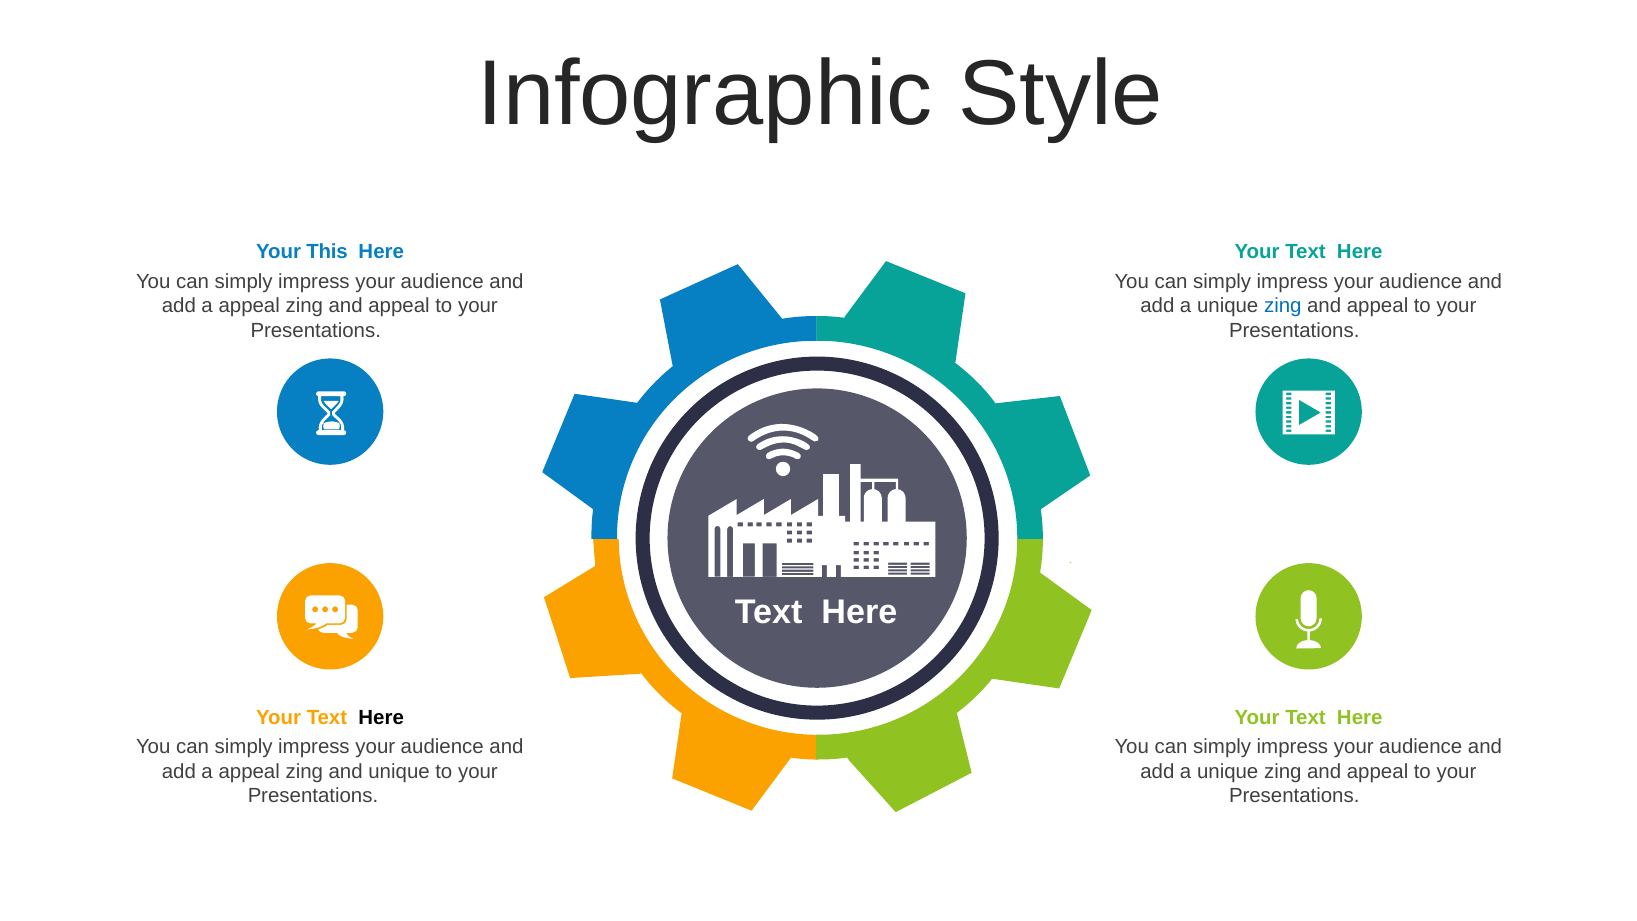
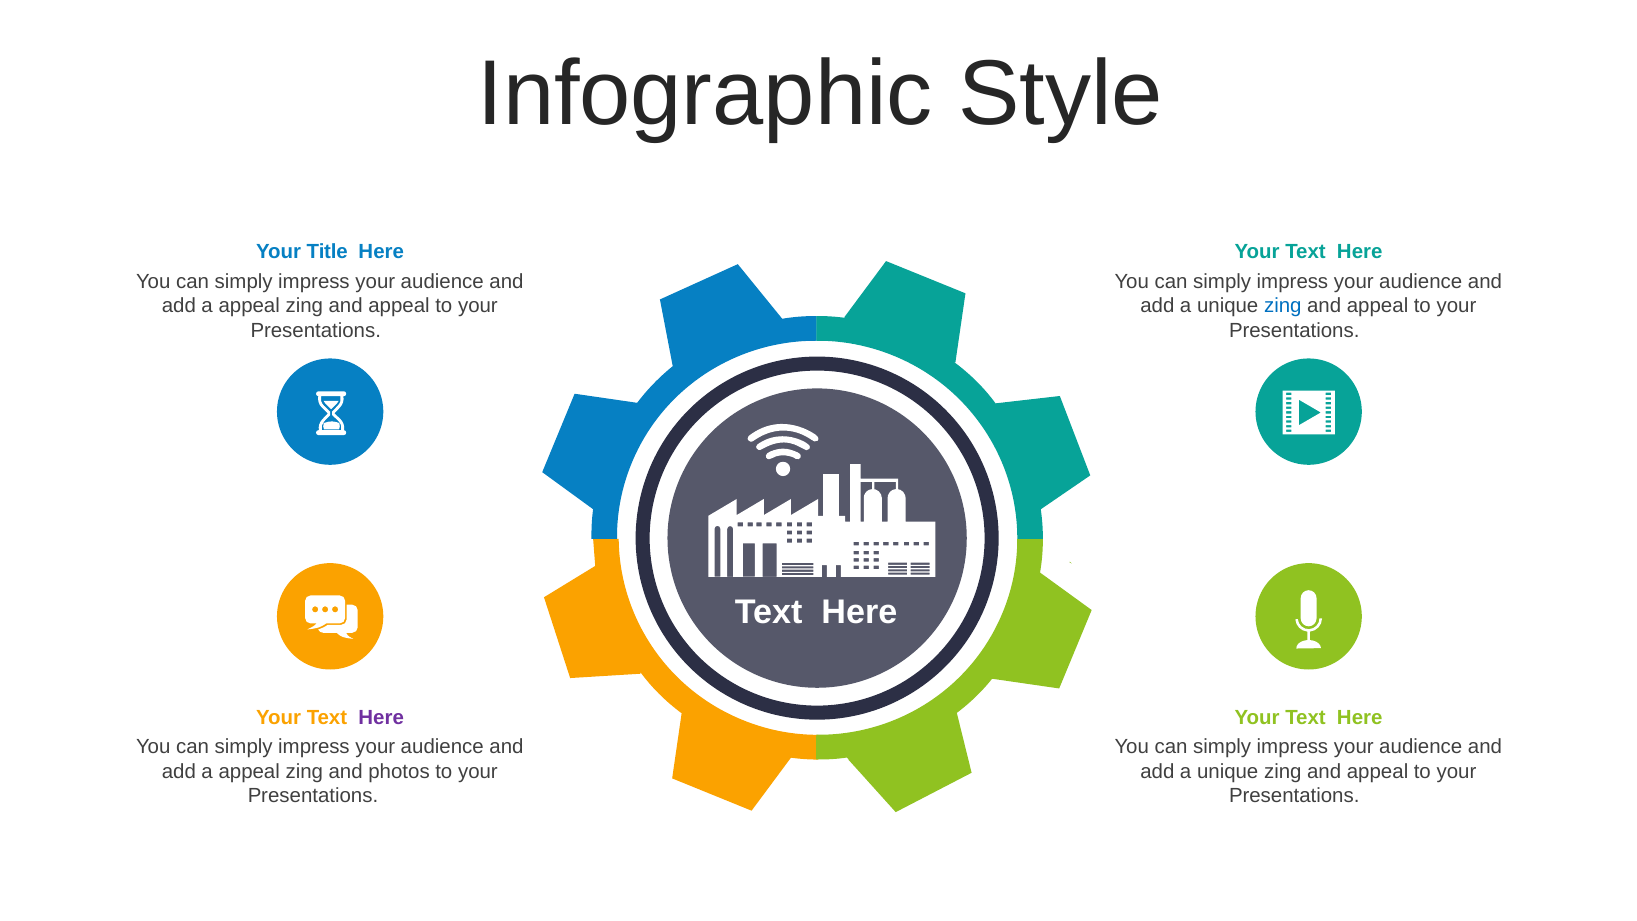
This: This -> Title
Here at (381, 718) colour: black -> purple
and unique: unique -> photos
